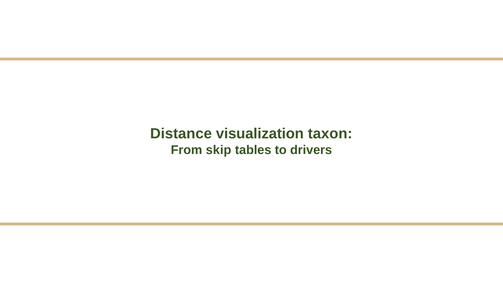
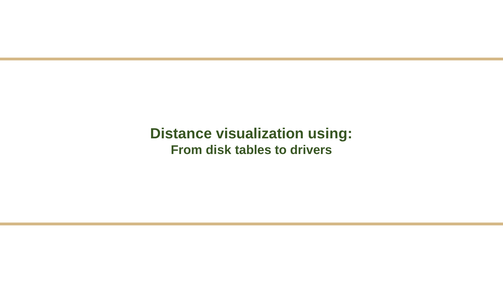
taxon: taxon -> using
skip: skip -> disk
